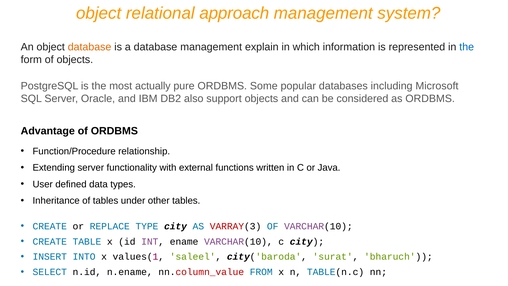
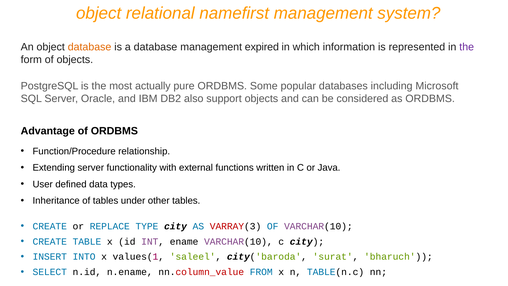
approach: approach -> namefirst
explain: explain -> expired
the at (467, 47) colour: blue -> purple
